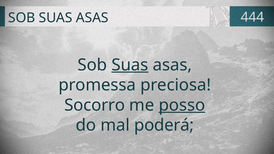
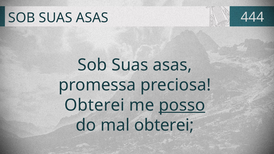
Suas at (130, 65) underline: present -> none
Socorro at (95, 105): Socorro -> Obterei
mal poderá: poderá -> obterei
